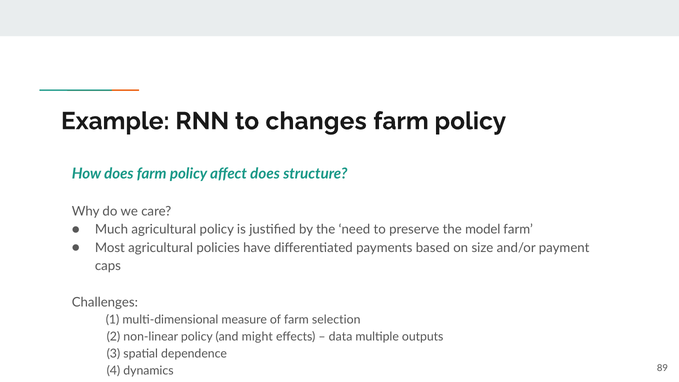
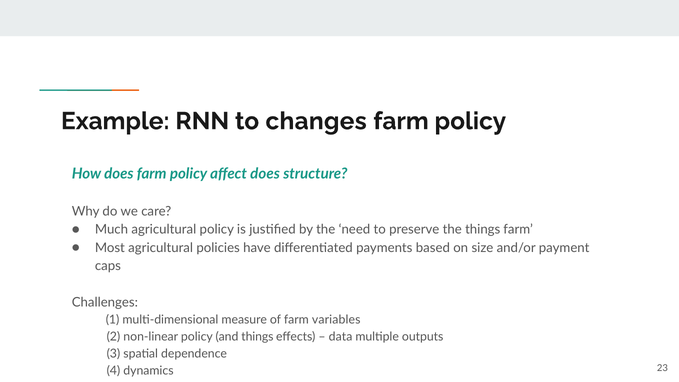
the model: model -> things
selection: selection -> variables
and might: might -> things
89: 89 -> 23
